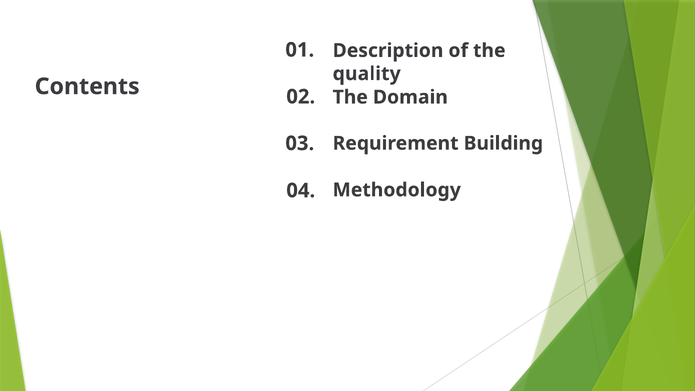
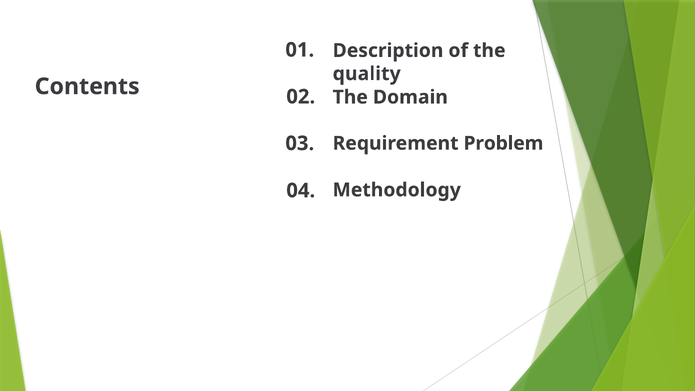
Building: Building -> Problem
